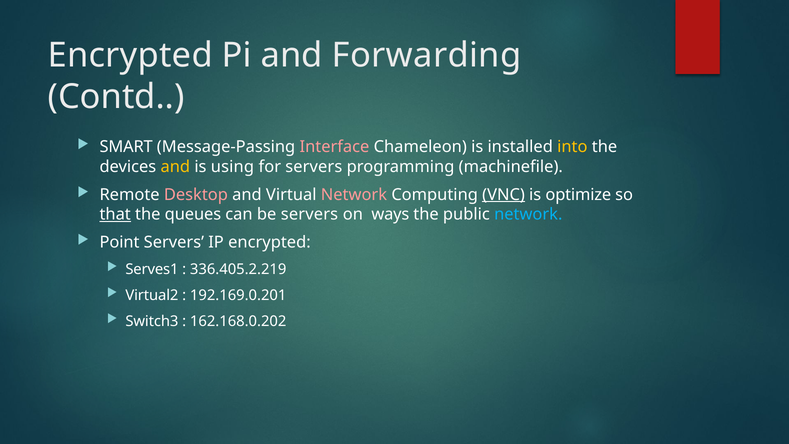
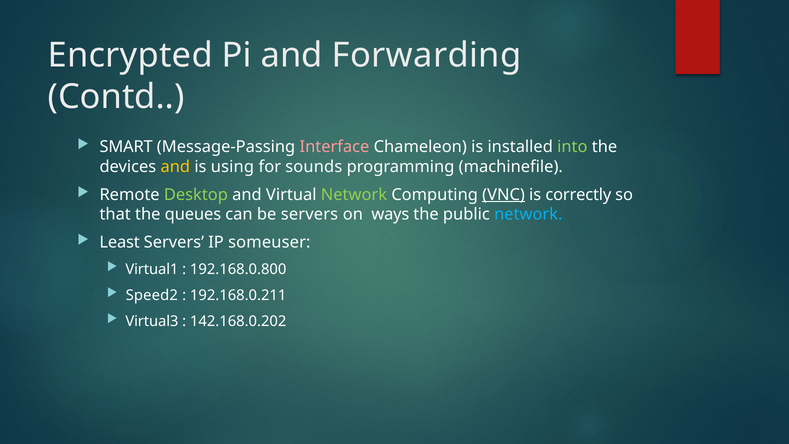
into colour: yellow -> light green
for servers: servers -> sounds
Desktop colour: pink -> light green
Network at (354, 195) colour: pink -> light green
optimize: optimize -> correctly
that underline: present -> none
Point: Point -> Least
IP encrypted: encrypted -> someuser
Serves1: Serves1 -> Virtual1
336.405.2.219: 336.405.2.219 -> 192.168.0.800
Virtual2: Virtual2 -> Speed2
192.169.0.201: 192.169.0.201 -> 192.168.0.211
Switch3: Switch3 -> Virtual3
162.168.0.202: 162.168.0.202 -> 142.168.0.202
